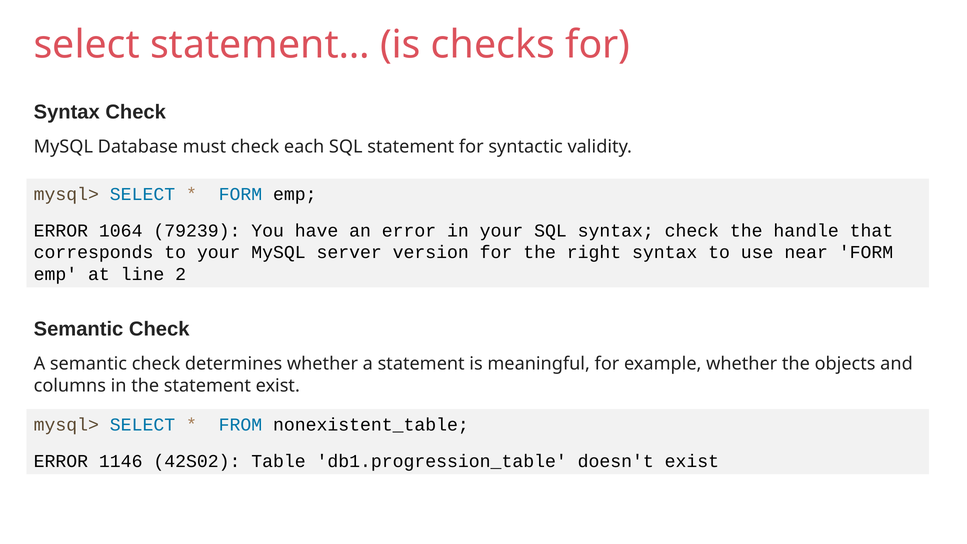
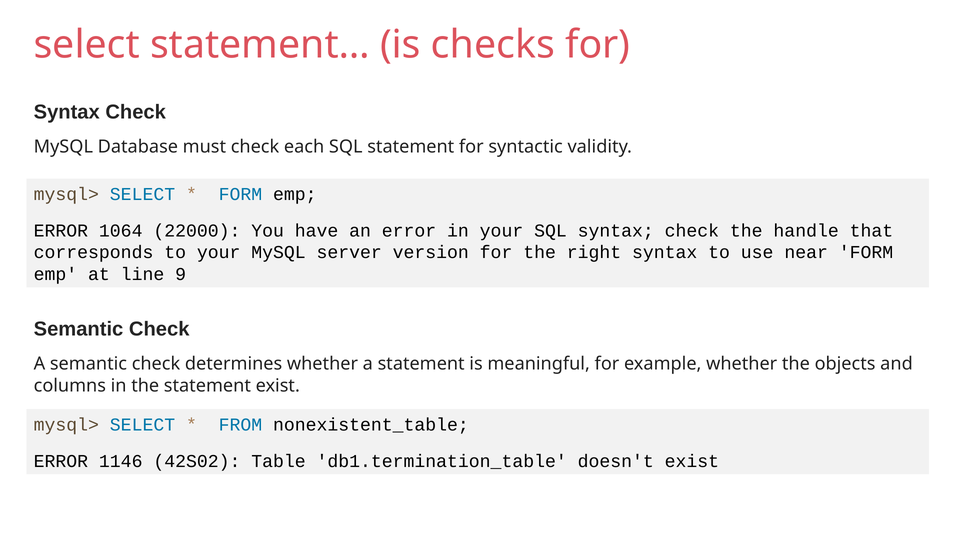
79239: 79239 -> 22000
2: 2 -> 9
db1.progression_table: db1.progression_table -> db1.termination_table
